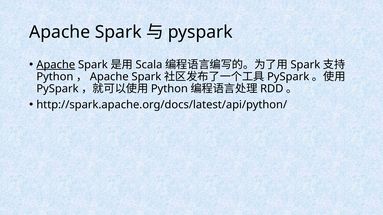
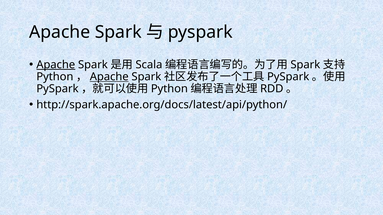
Apache at (109, 77) underline: none -> present
